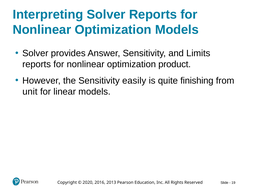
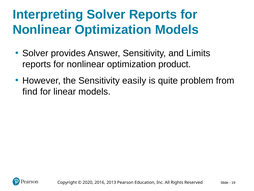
finishing: finishing -> problem
unit: unit -> find
